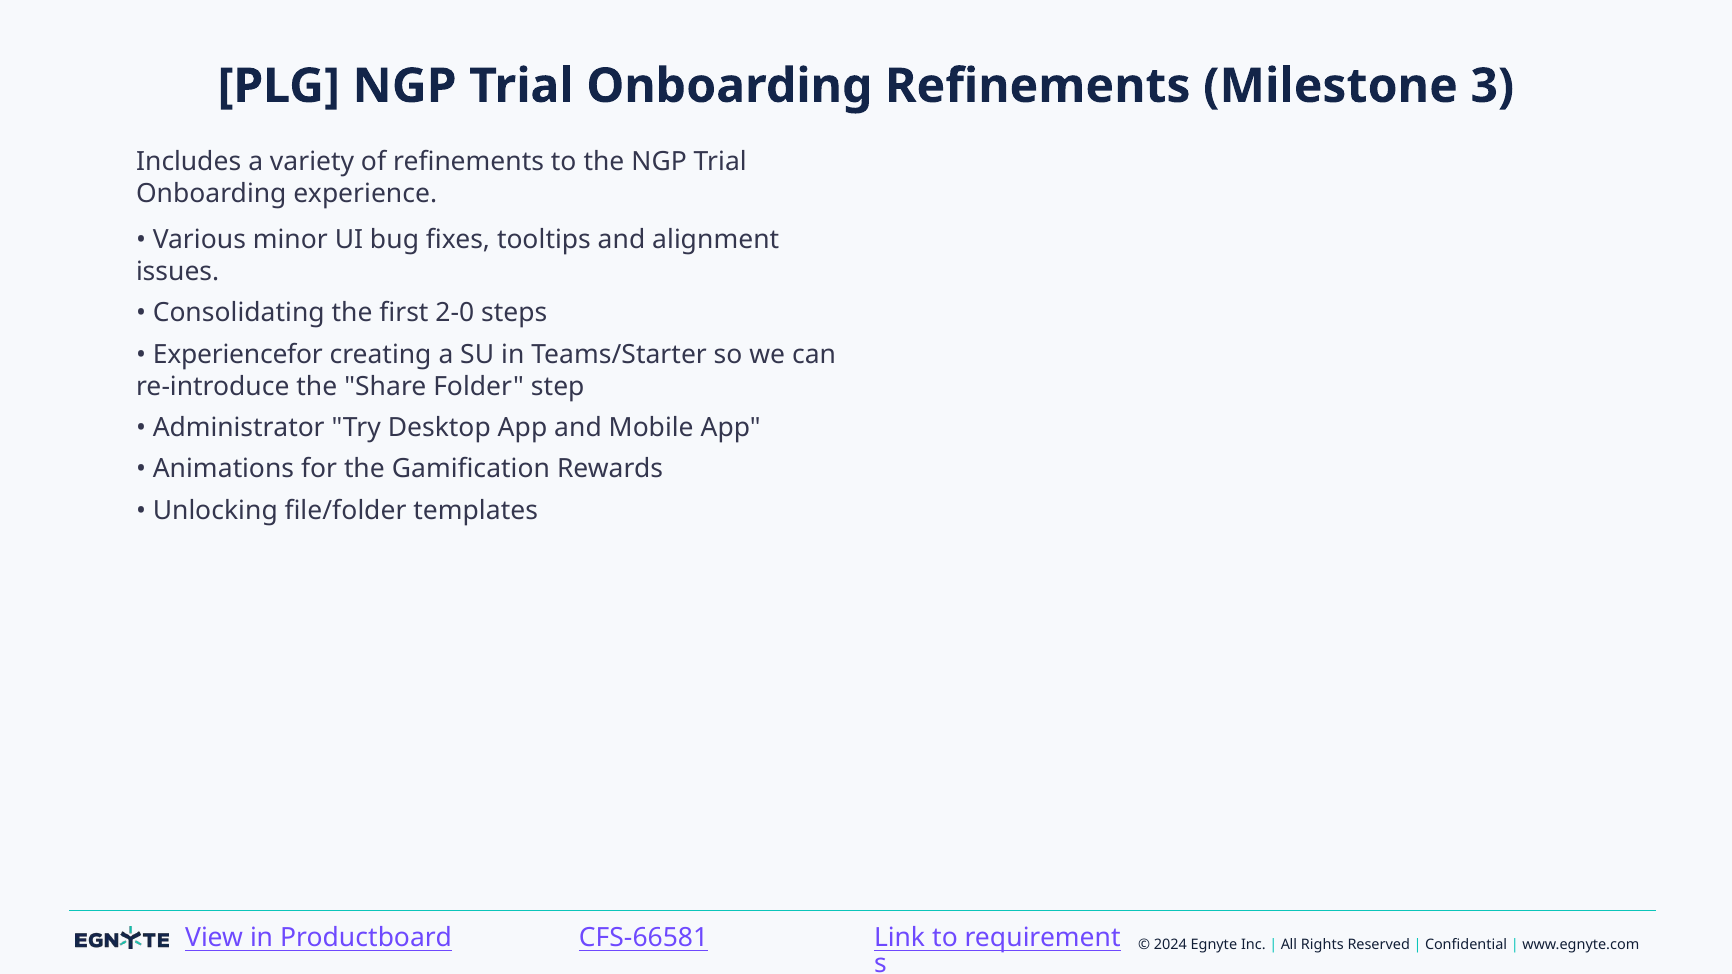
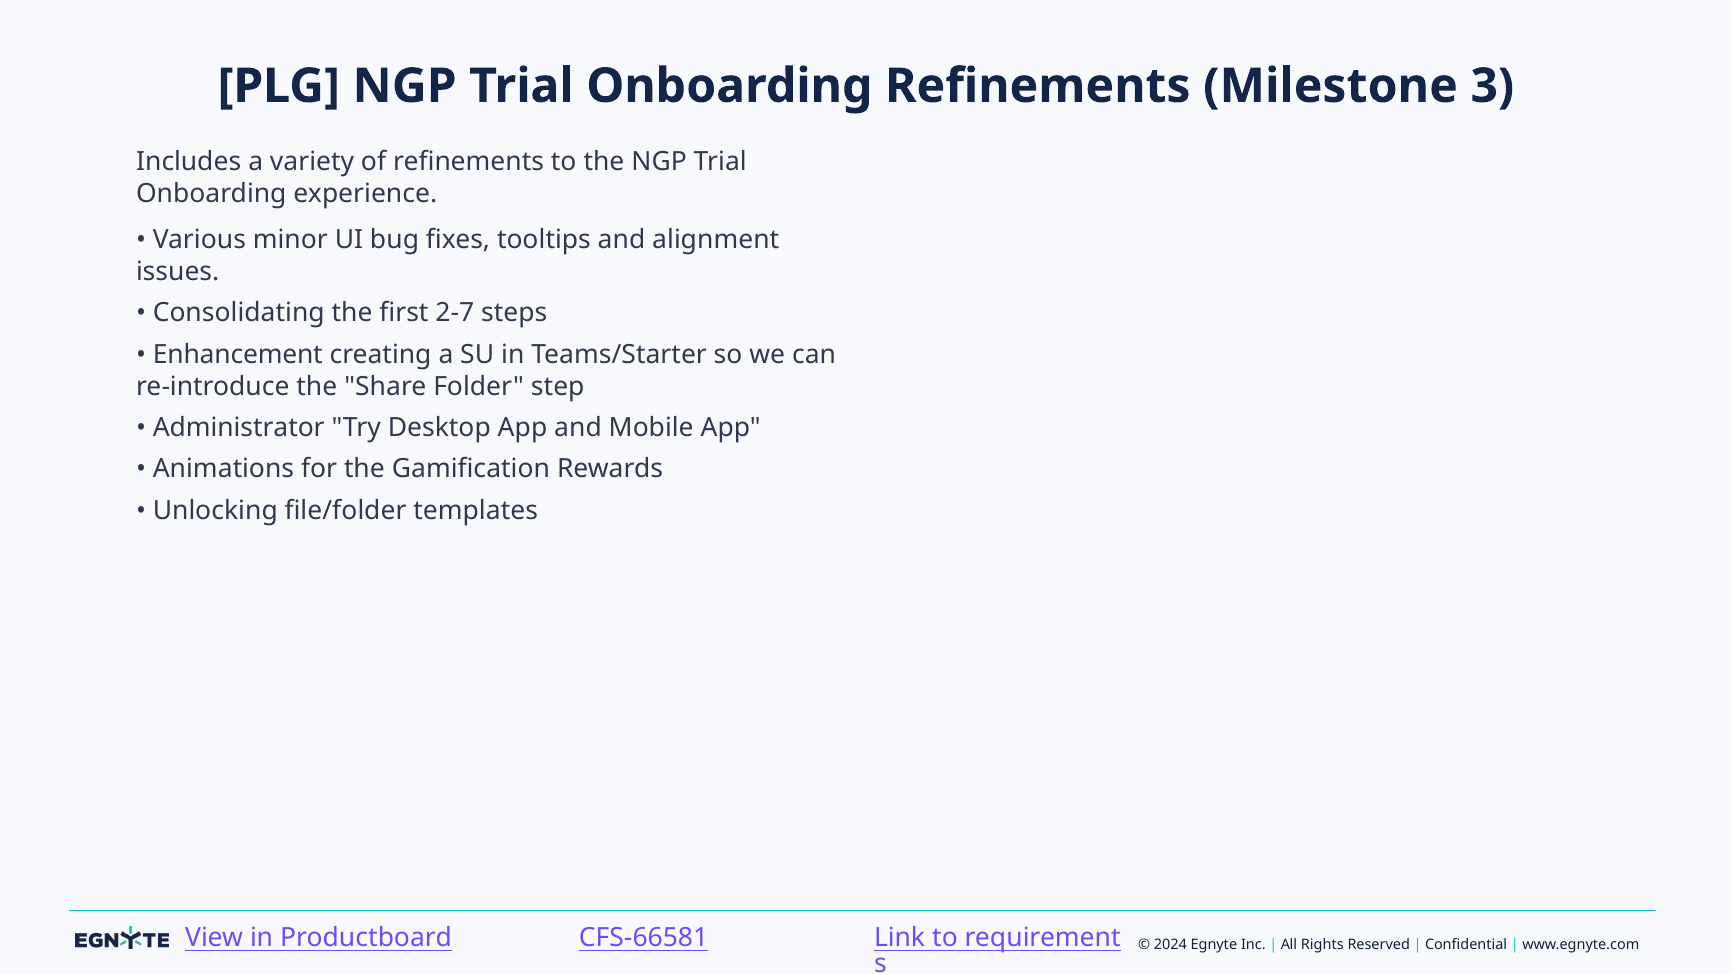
2-0: 2-0 -> 2-7
Experiencefor: Experiencefor -> Enhancement
